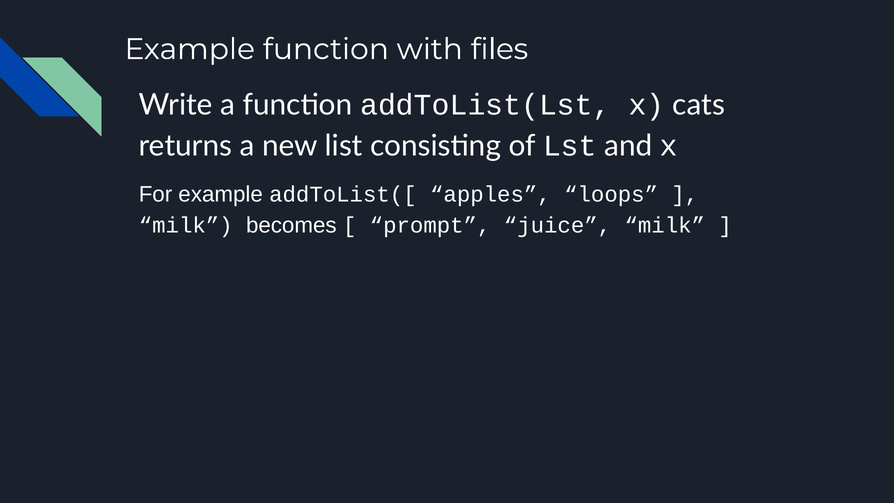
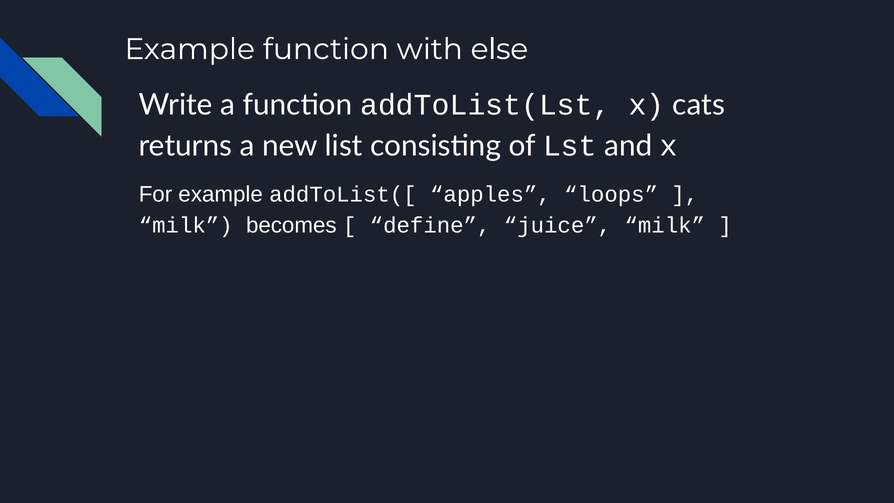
files: files -> else
prompt: prompt -> define
